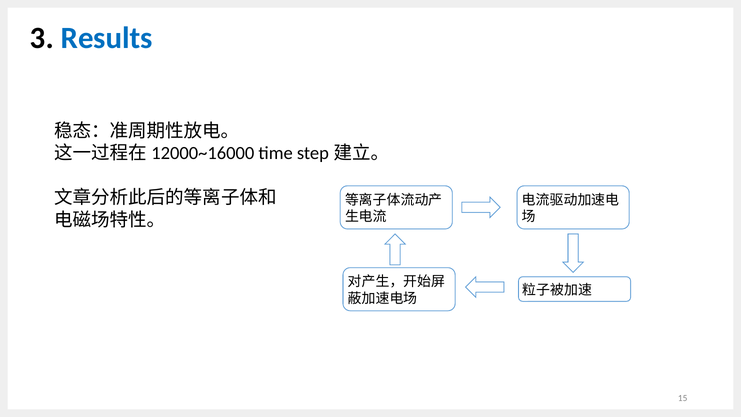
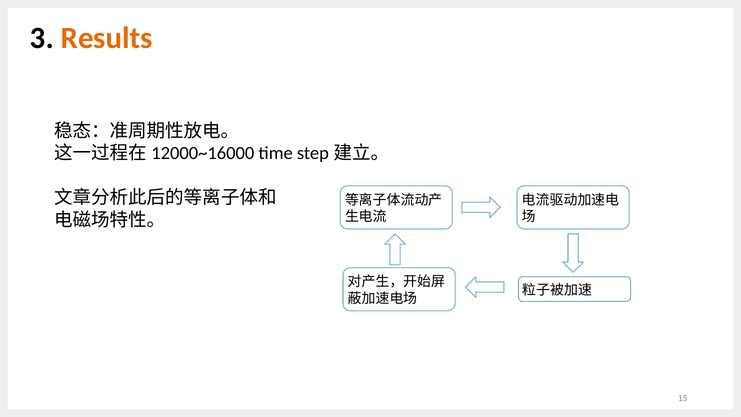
Results colour: blue -> orange
